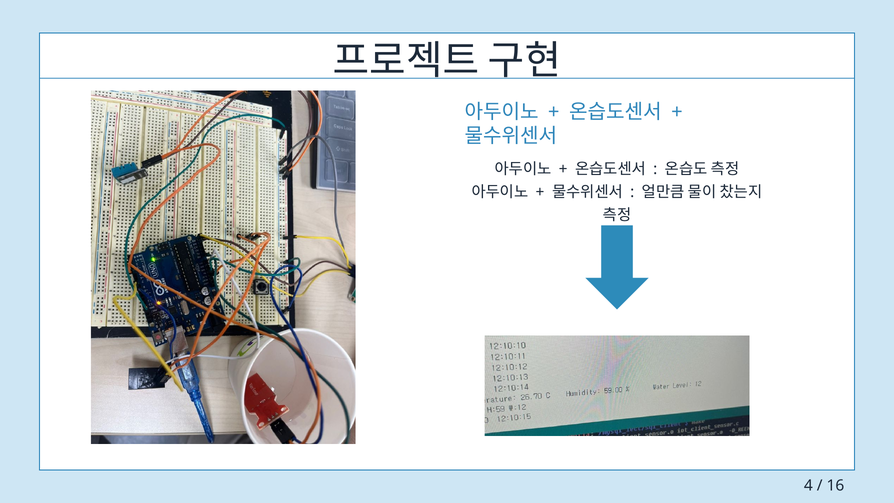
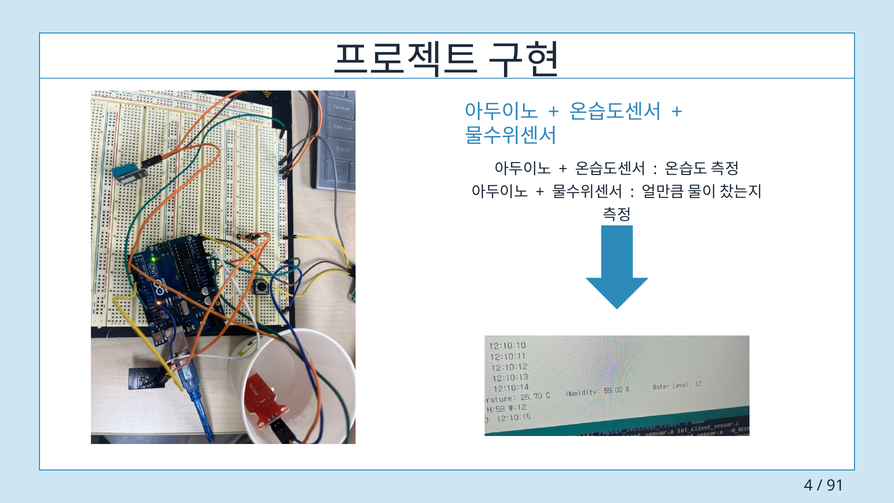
16: 16 -> 91
